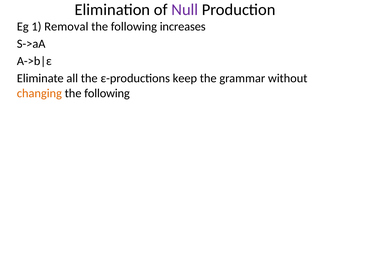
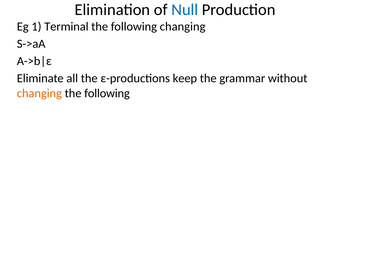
Null colour: purple -> blue
Removal: Removal -> Terminal
following increases: increases -> changing
